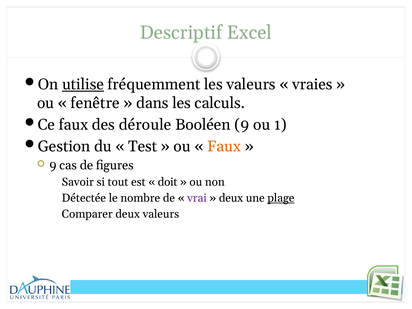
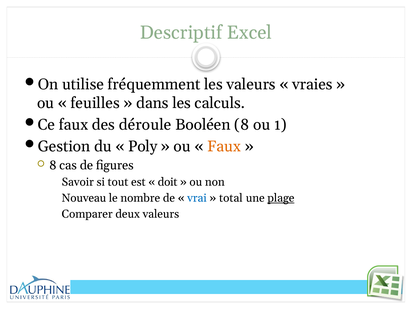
utilise underline: present -> none
fenêtre: fenêtre -> feuilles
Booléen 9: 9 -> 8
Test: Test -> Poly
9 at (53, 165): 9 -> 8
Détectée: Détectée -> Nouveau
vrai colour: purple -> blue
deux at (231, 198): deux -> total
